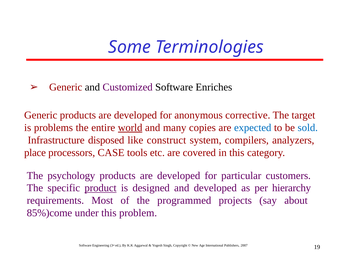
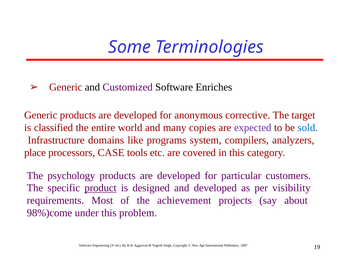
problems: problems -> classified
world underline: present -> none
expected colour: blue -> purple
disposed: disposed -> domains
construct: construct -> programs
hierarchy: hierarchy -> visibility
programmed: programmed -> achievement
85%)come: 85%)come -> 98%)come
